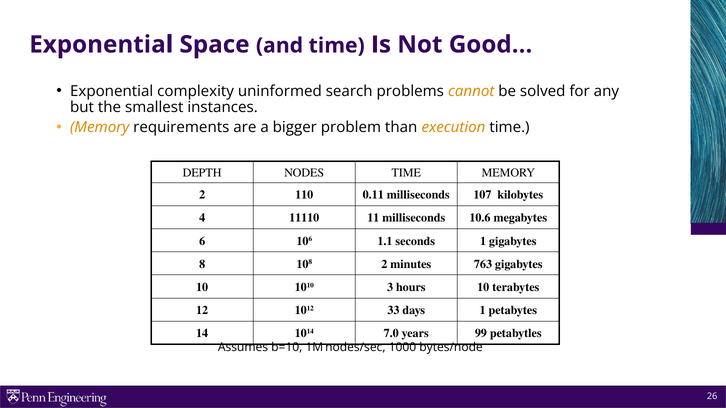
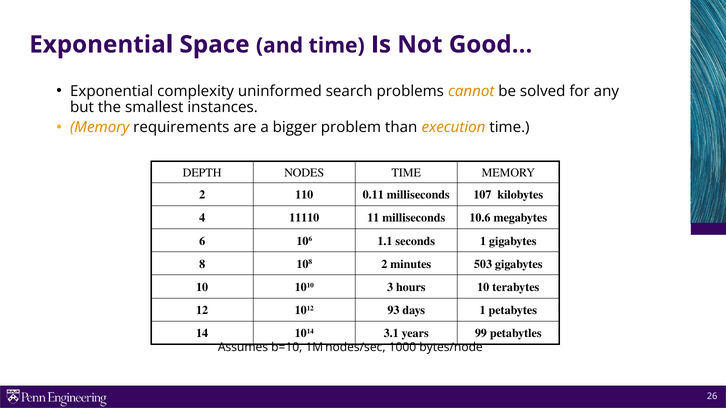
763: 763 -> 503
33: 33 -> 93
7.0: 7.0 -> 3.1
